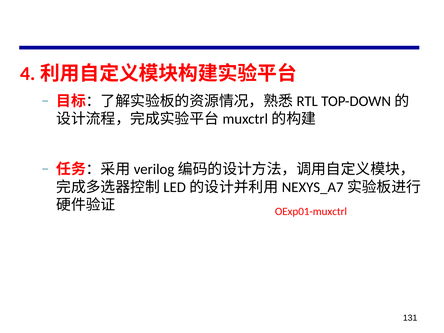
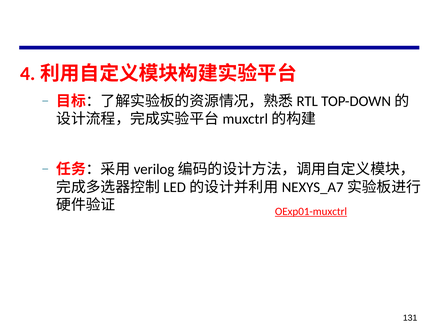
OExp01-muxctrl underline: none -> present
